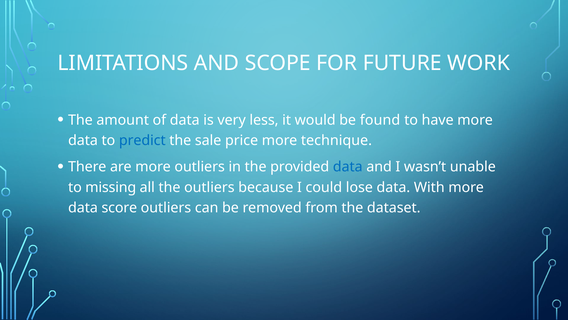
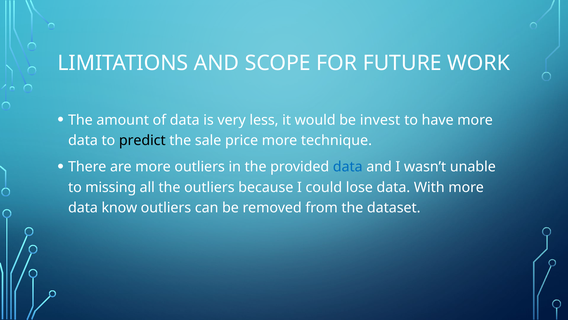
found: found -> invest
predict colour: blue -> black
score: score -> know
